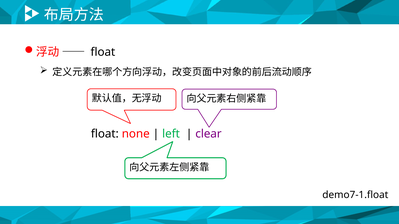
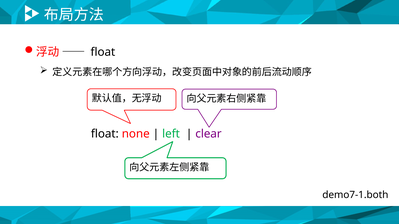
demo7-1.float: demo7-1.float -> demo7-1.both
